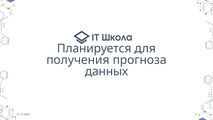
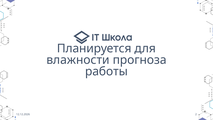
получения: получения -> влажности
данных: данных -> работы
